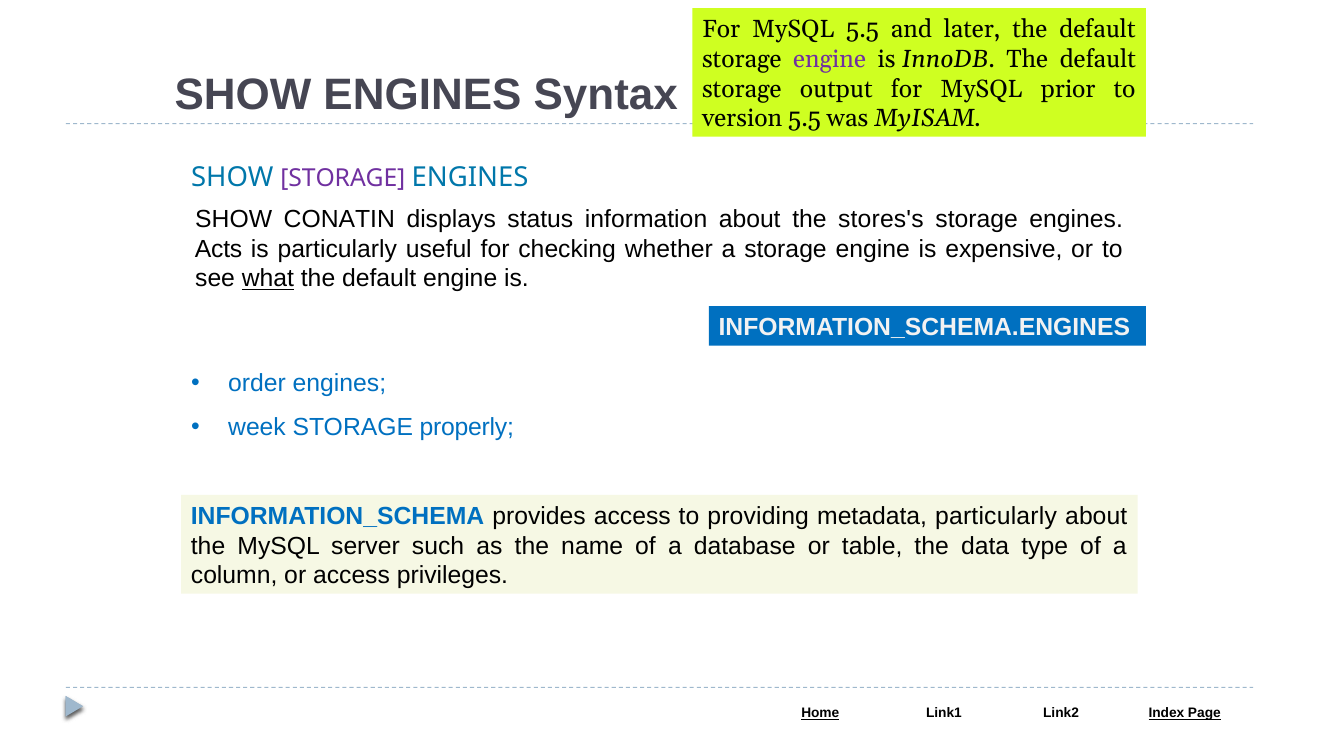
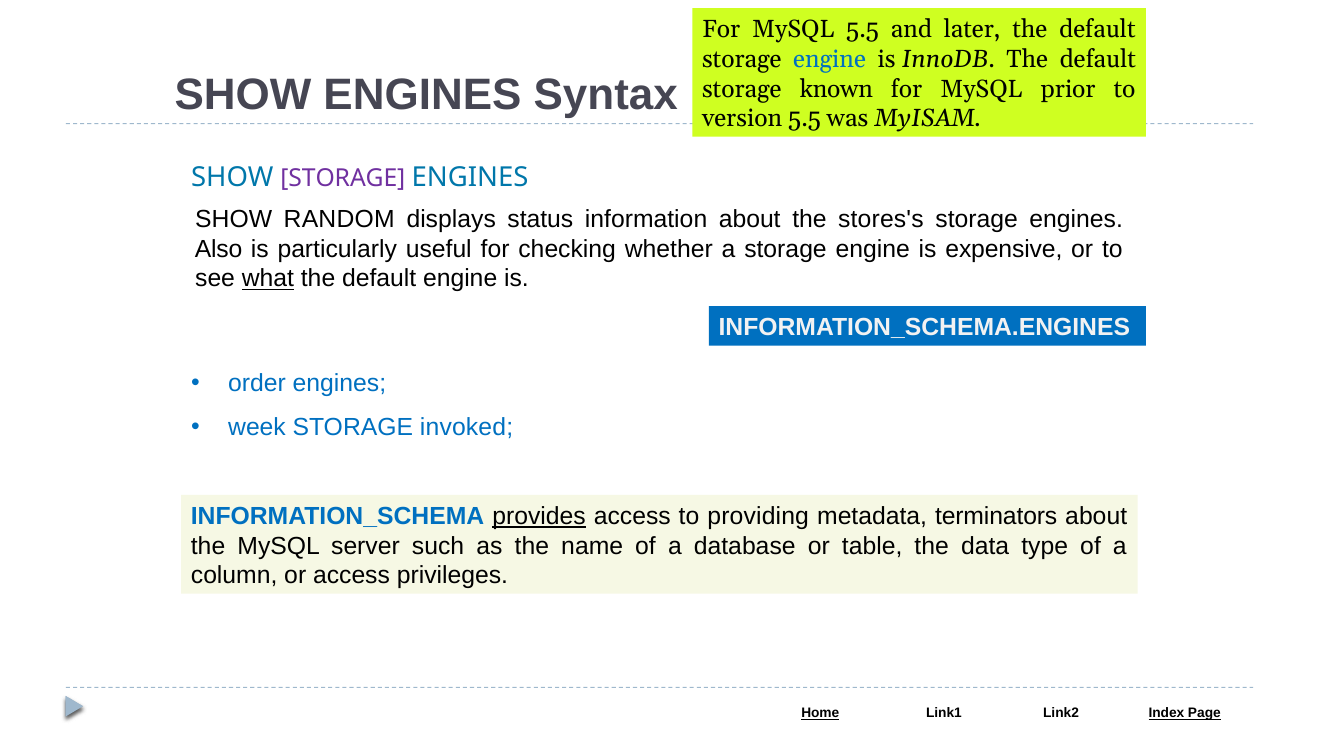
engine at (830, 59) colour: purple -> blue
output: output -> known
CONATIN: CONATIN -> RANDOM
Acts: Acts -> Also
properly: properly -> invoked
provides underline: none -> present
metadata particularly: particularly -> terminators
